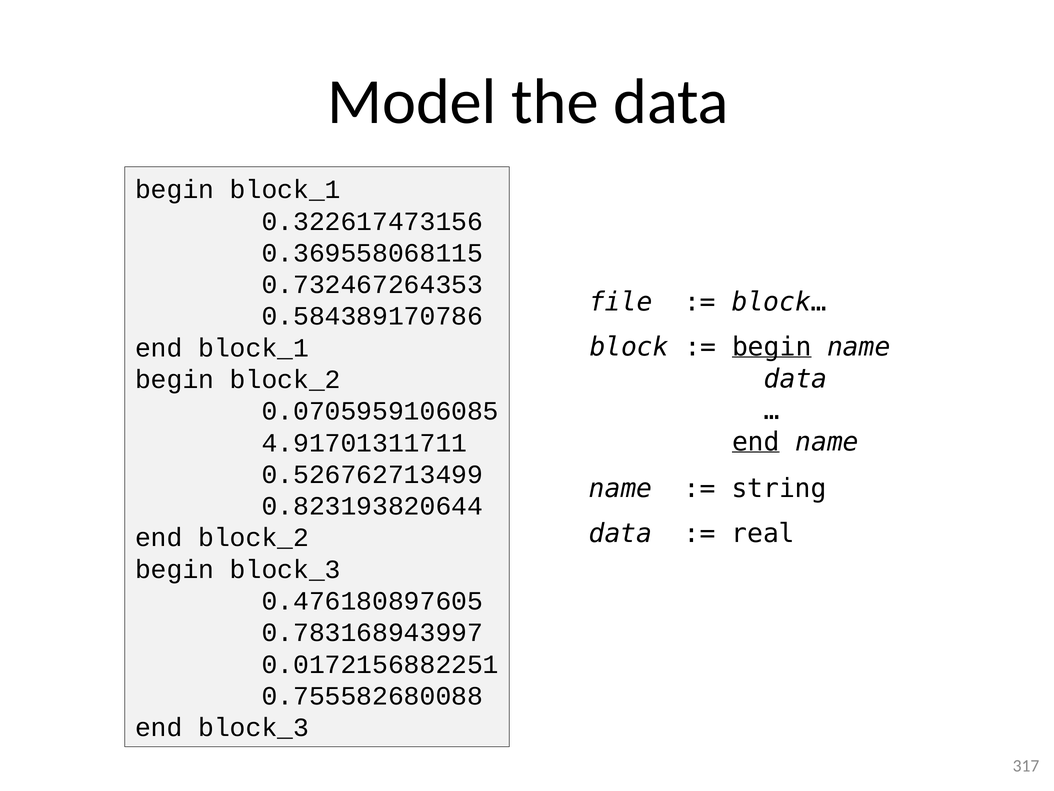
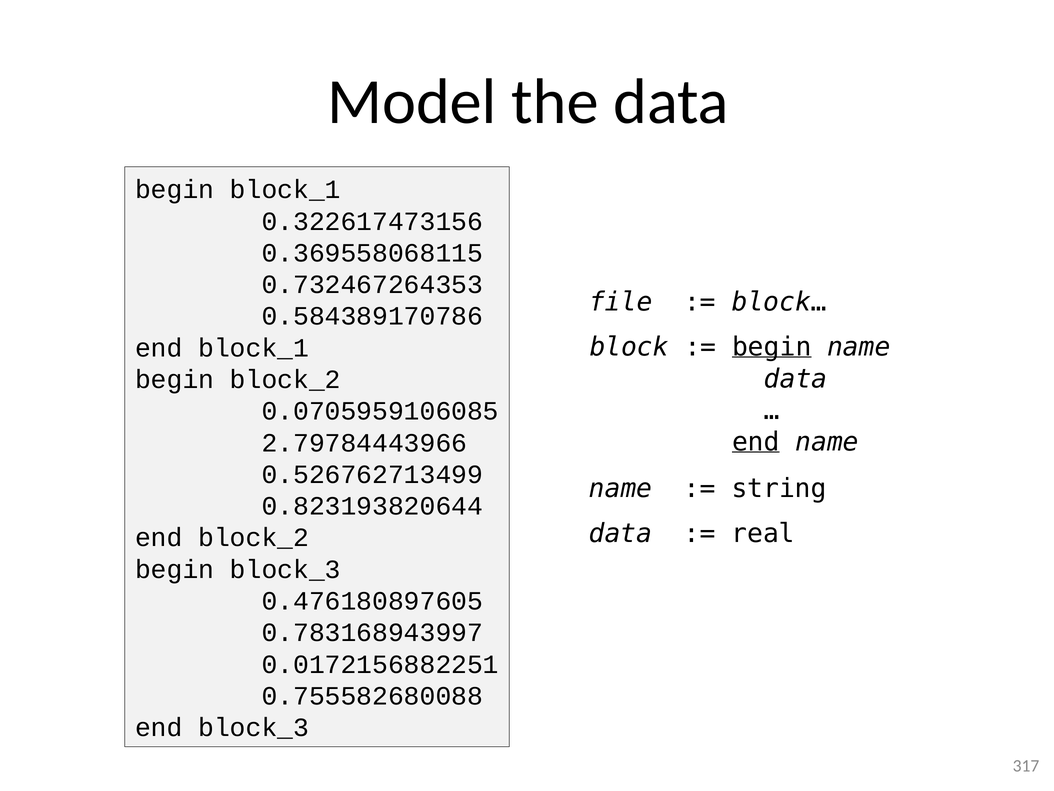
4.91701311711: 4.91701311711 -> 2.79784443966
